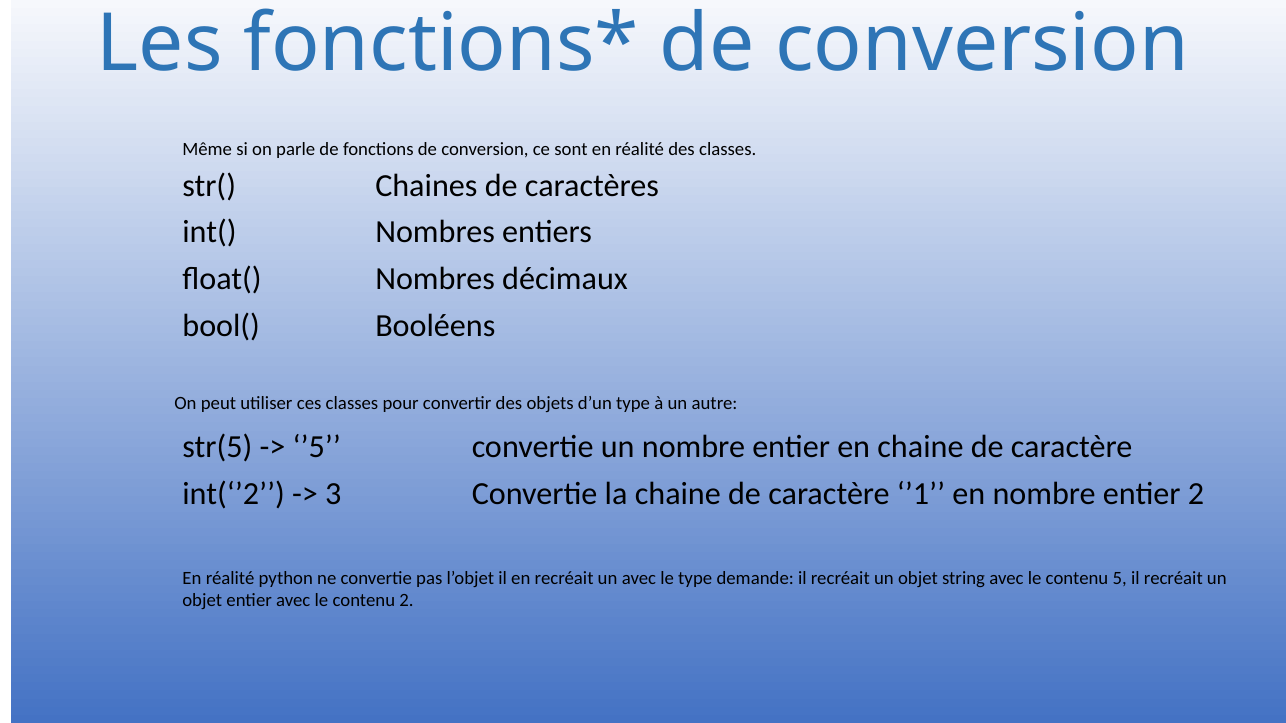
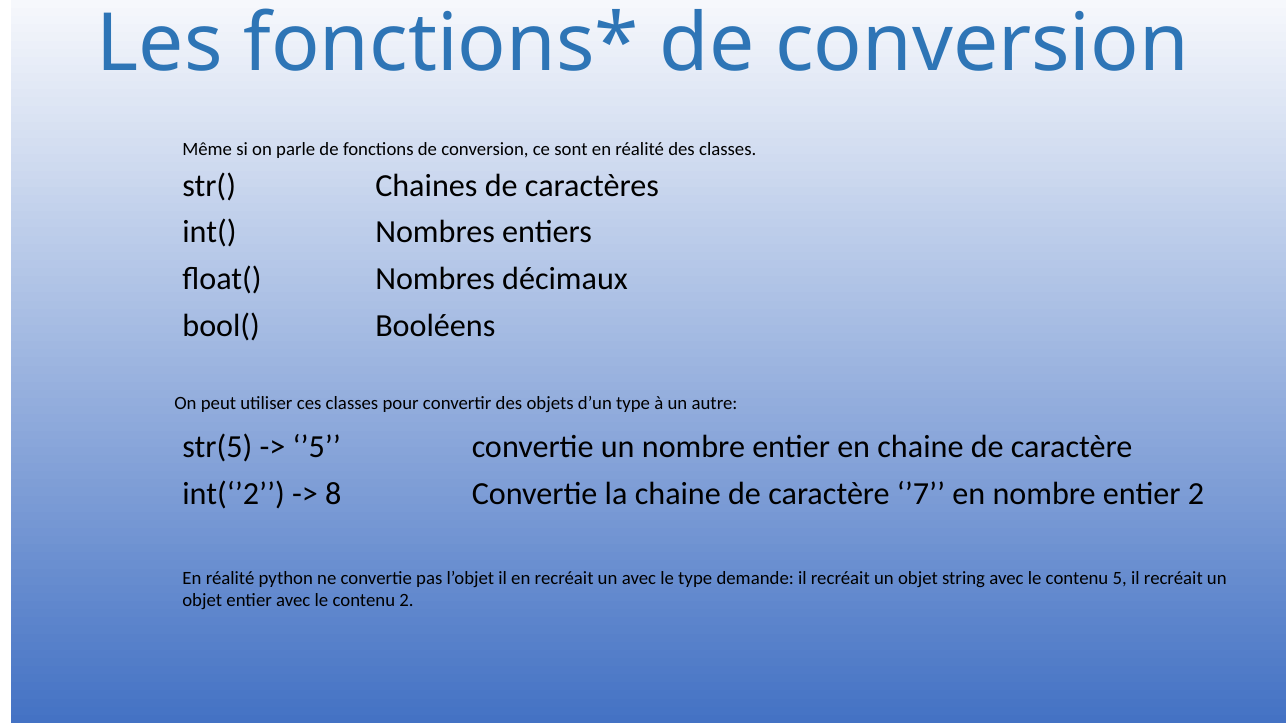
3: 3 -> 8
’1: ’1 -> ’7
